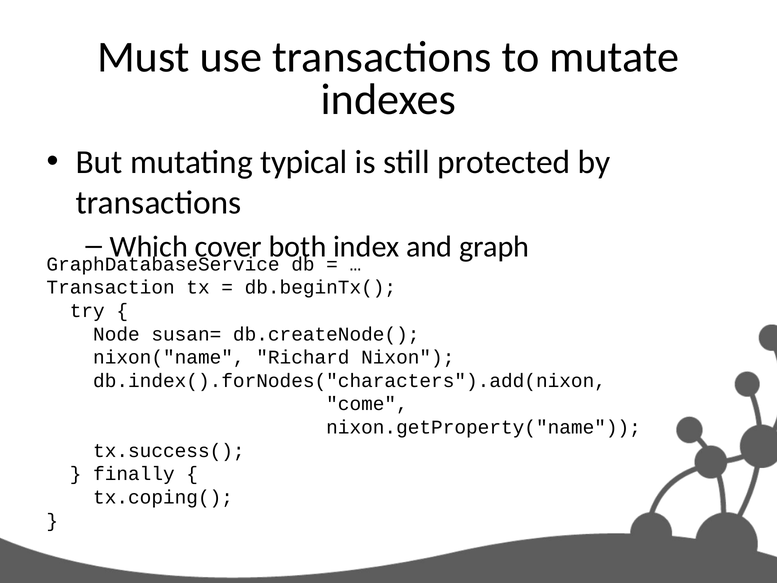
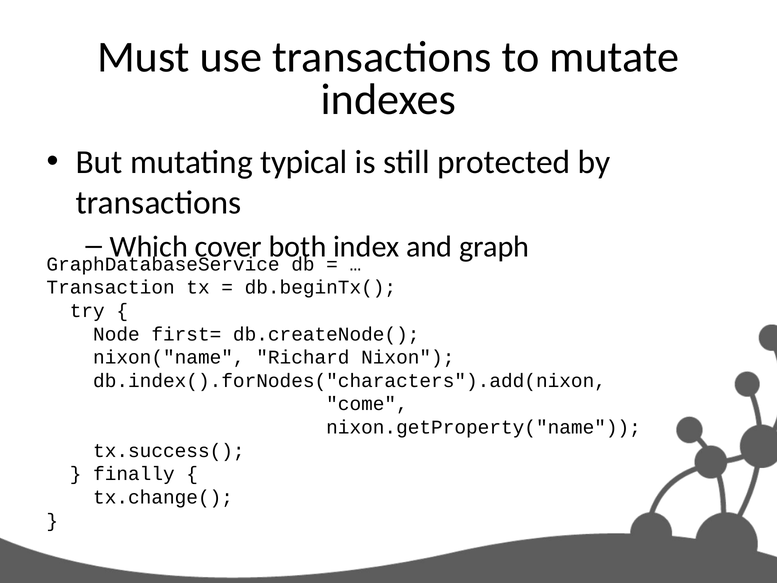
susan=: susan= -> first=
tx.coping(: tx.coping( -> tx.change(
